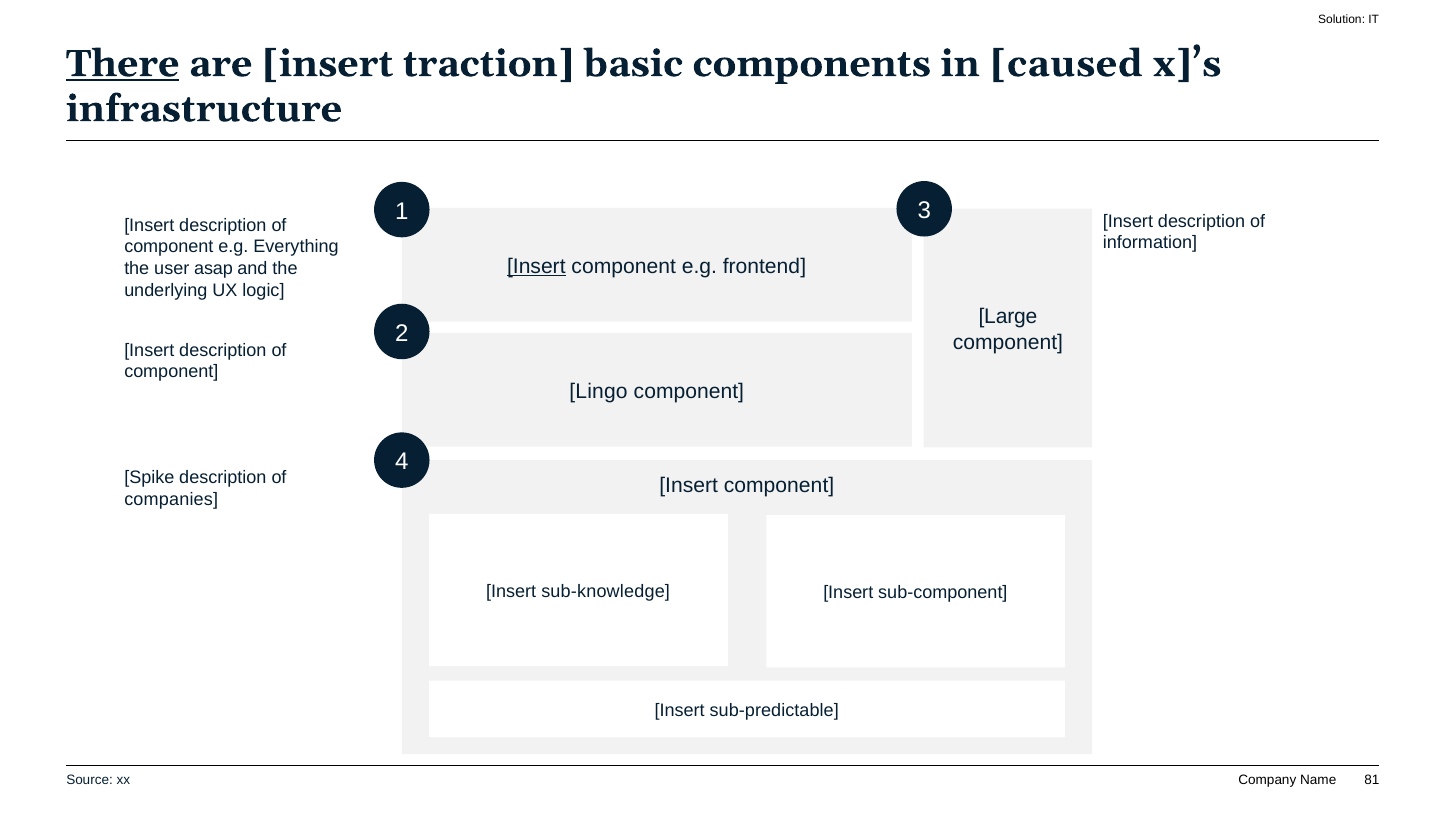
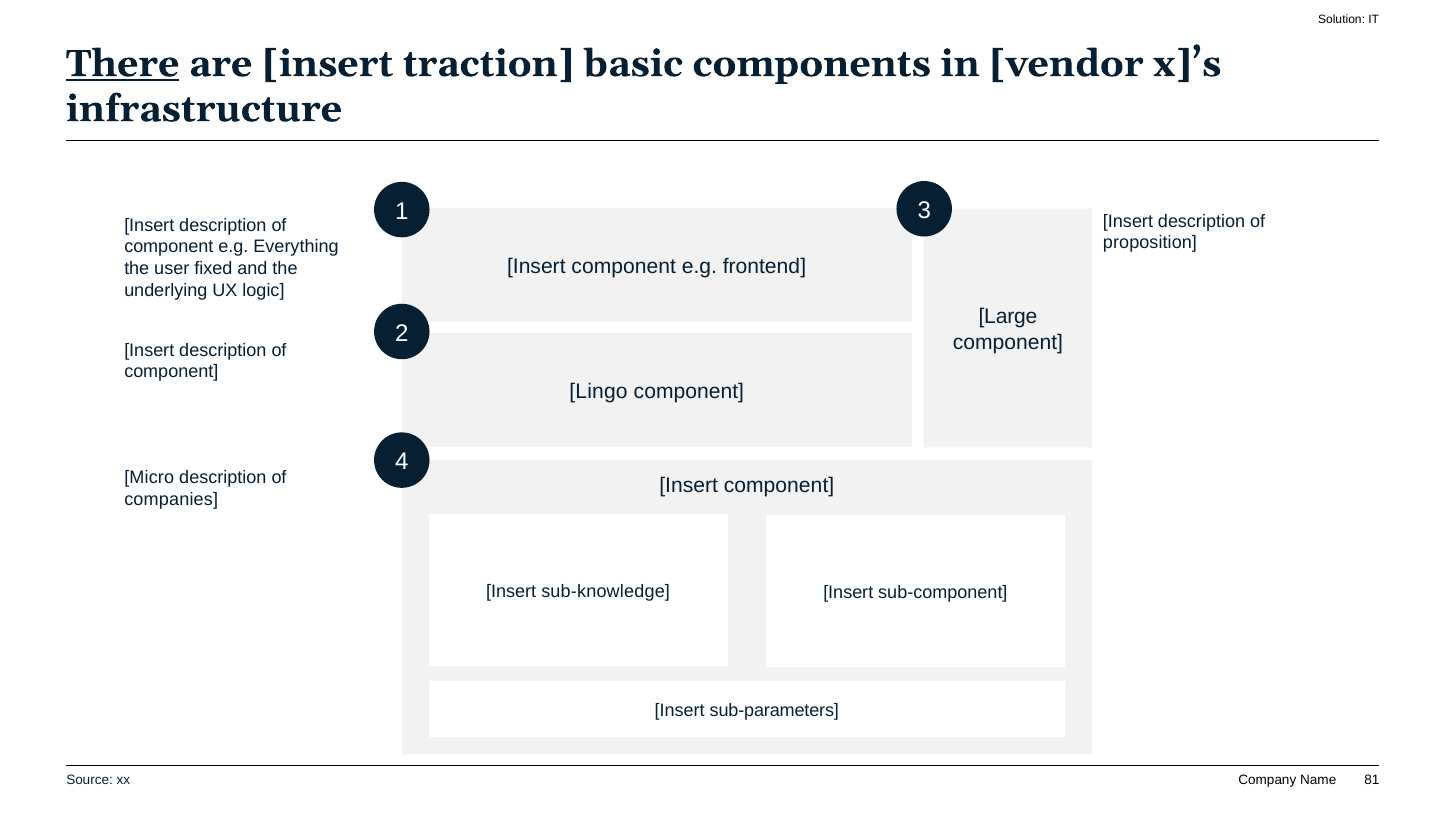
caused: caused -> vendor
information: information -> proposition
Insert at (536, 266) underline: present -> none
asap: asap -> fixed
Spike: Spike -> Micro
sub-predictable: sub-predictable -> sub-parameters
